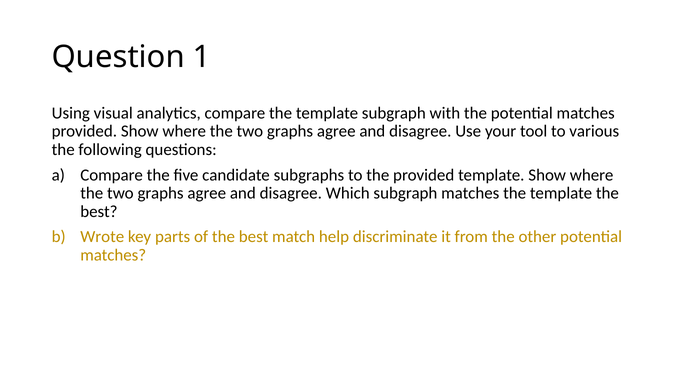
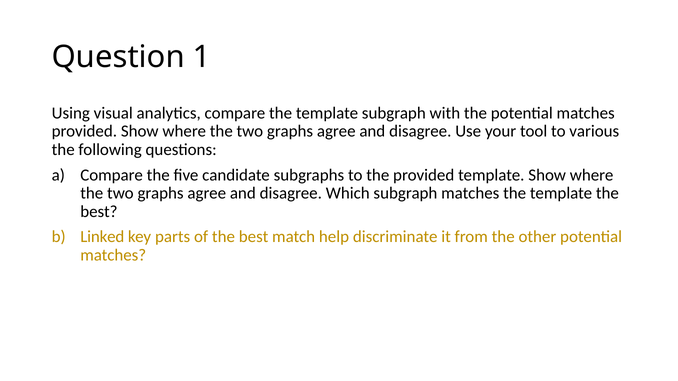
Wrote: Wrote -> Linked
